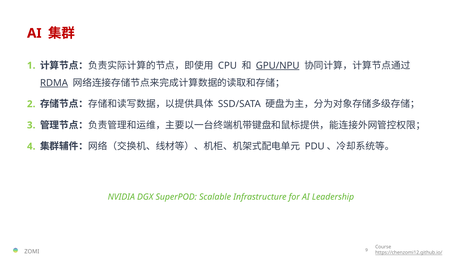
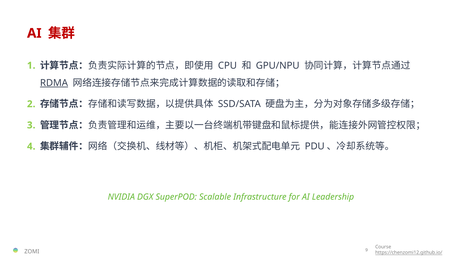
GPU/NPU underline: present -> none
